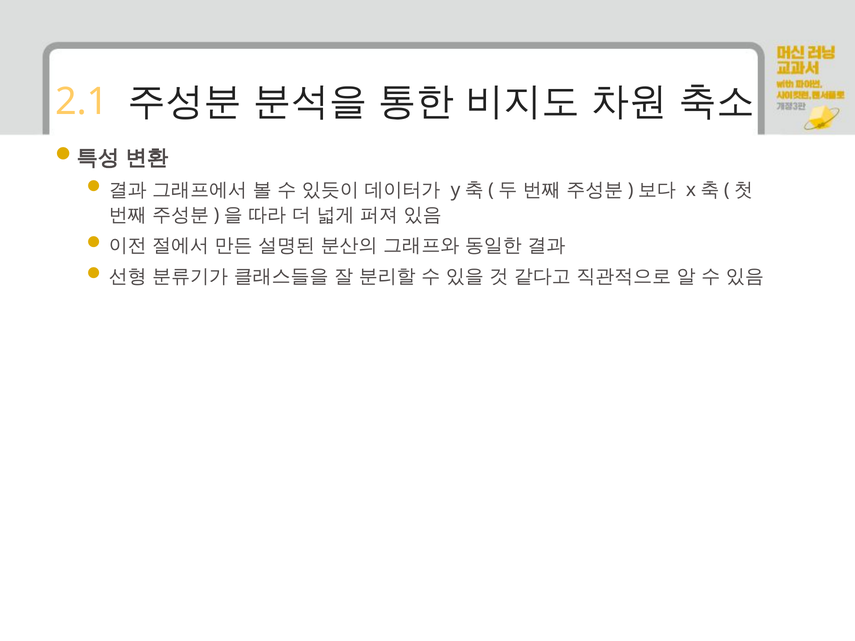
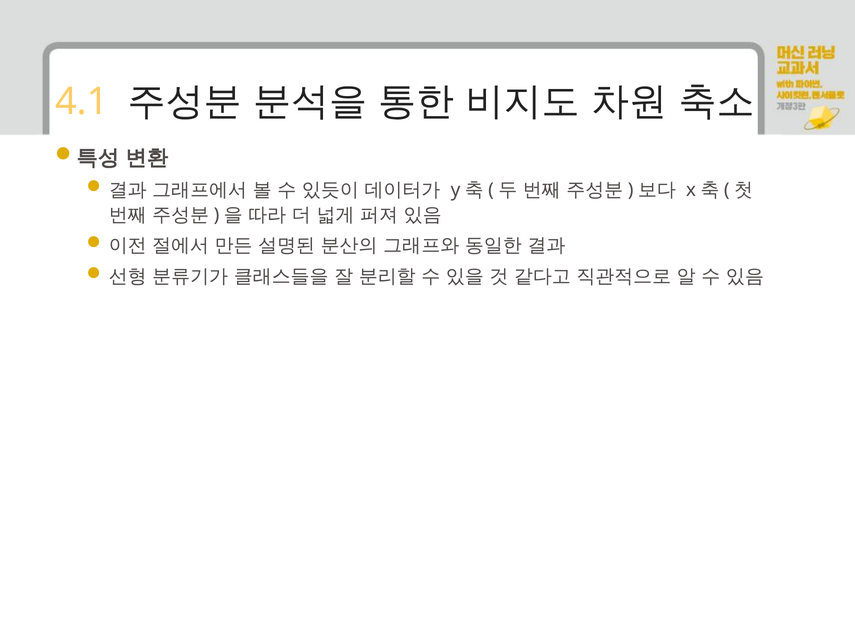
2.1: 2.1 -> 4.1
